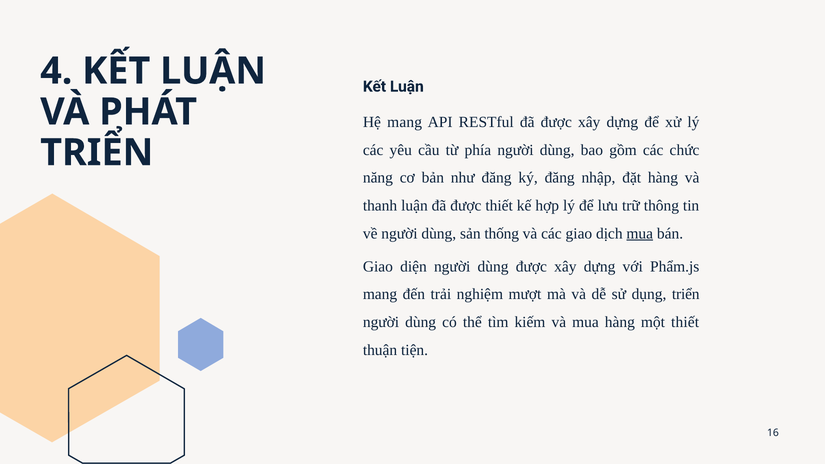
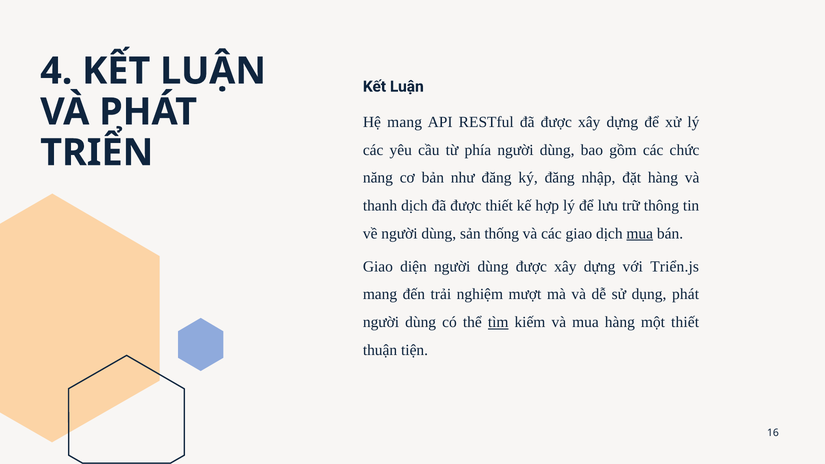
thanh luận: luận -> dịch
Phẩm.js: Phẩm.js -> Triển.js
dụng triển: triển -> phát
tìm underline: none -> present
